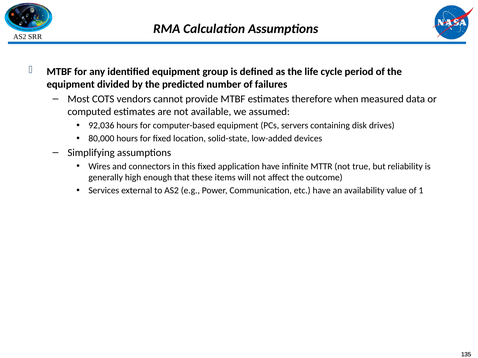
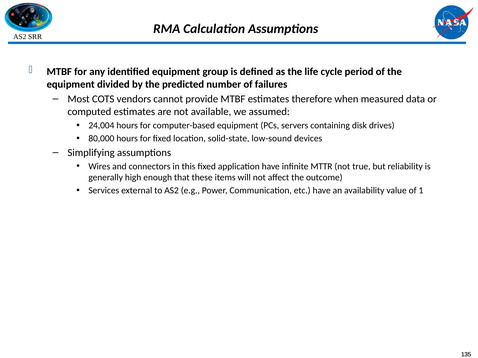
92,036: 92,036 -> 24,004
low-added: low-added -> low-sound
